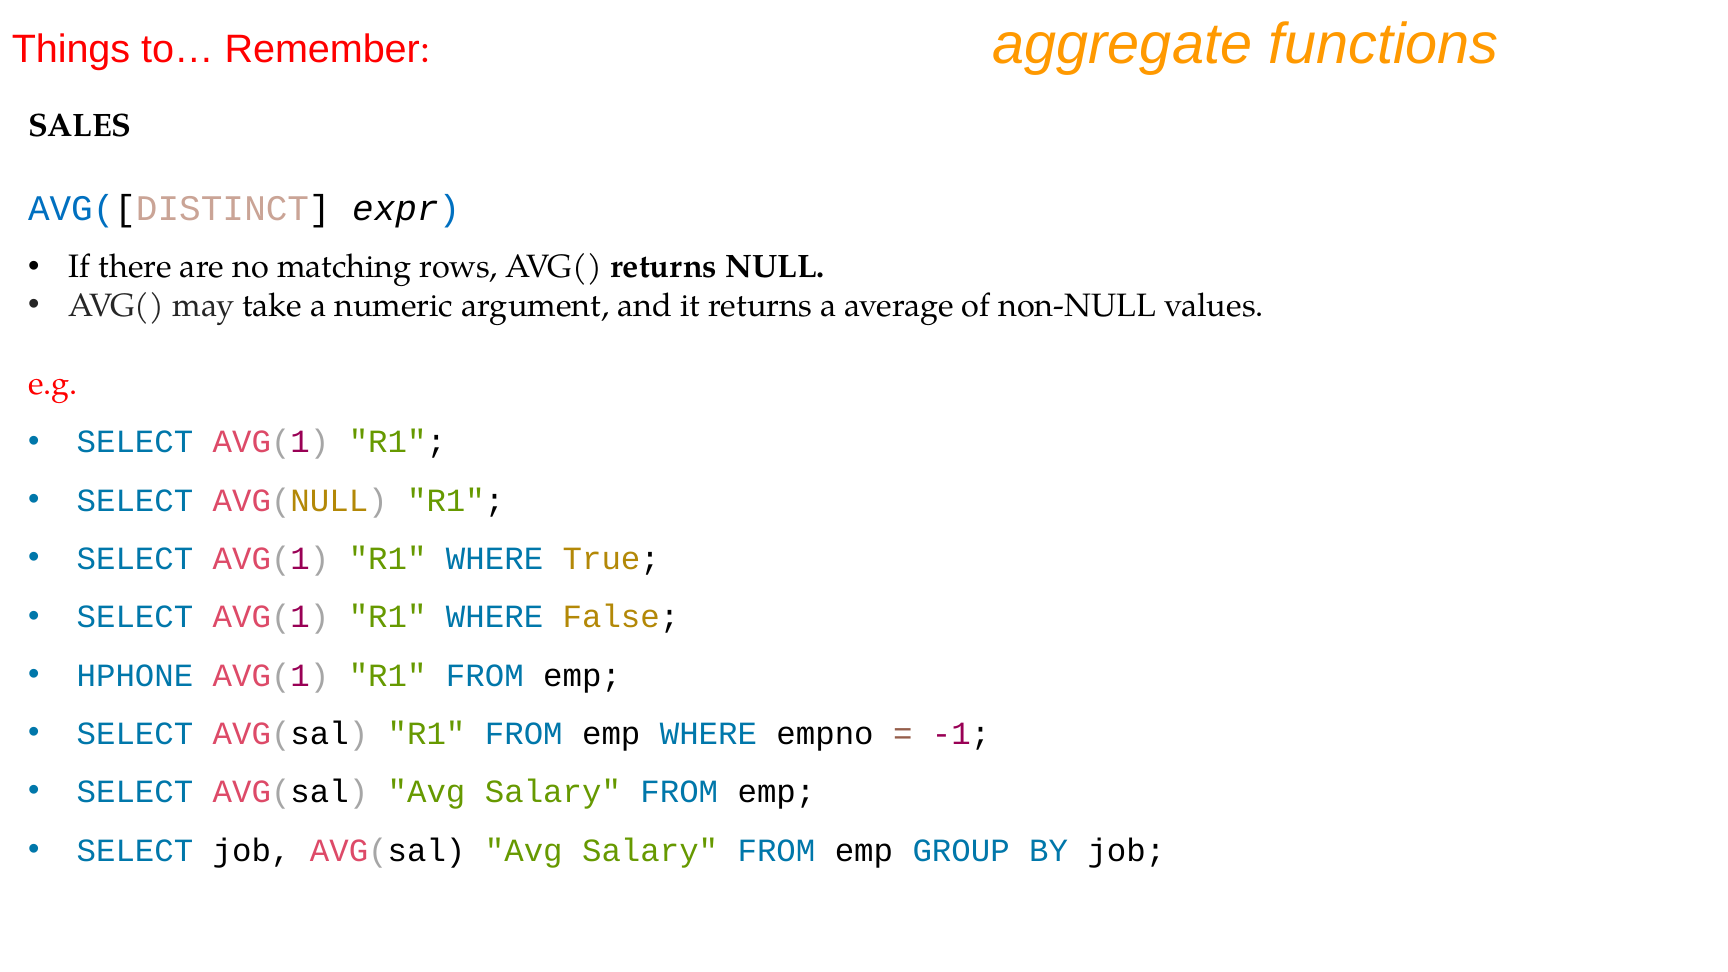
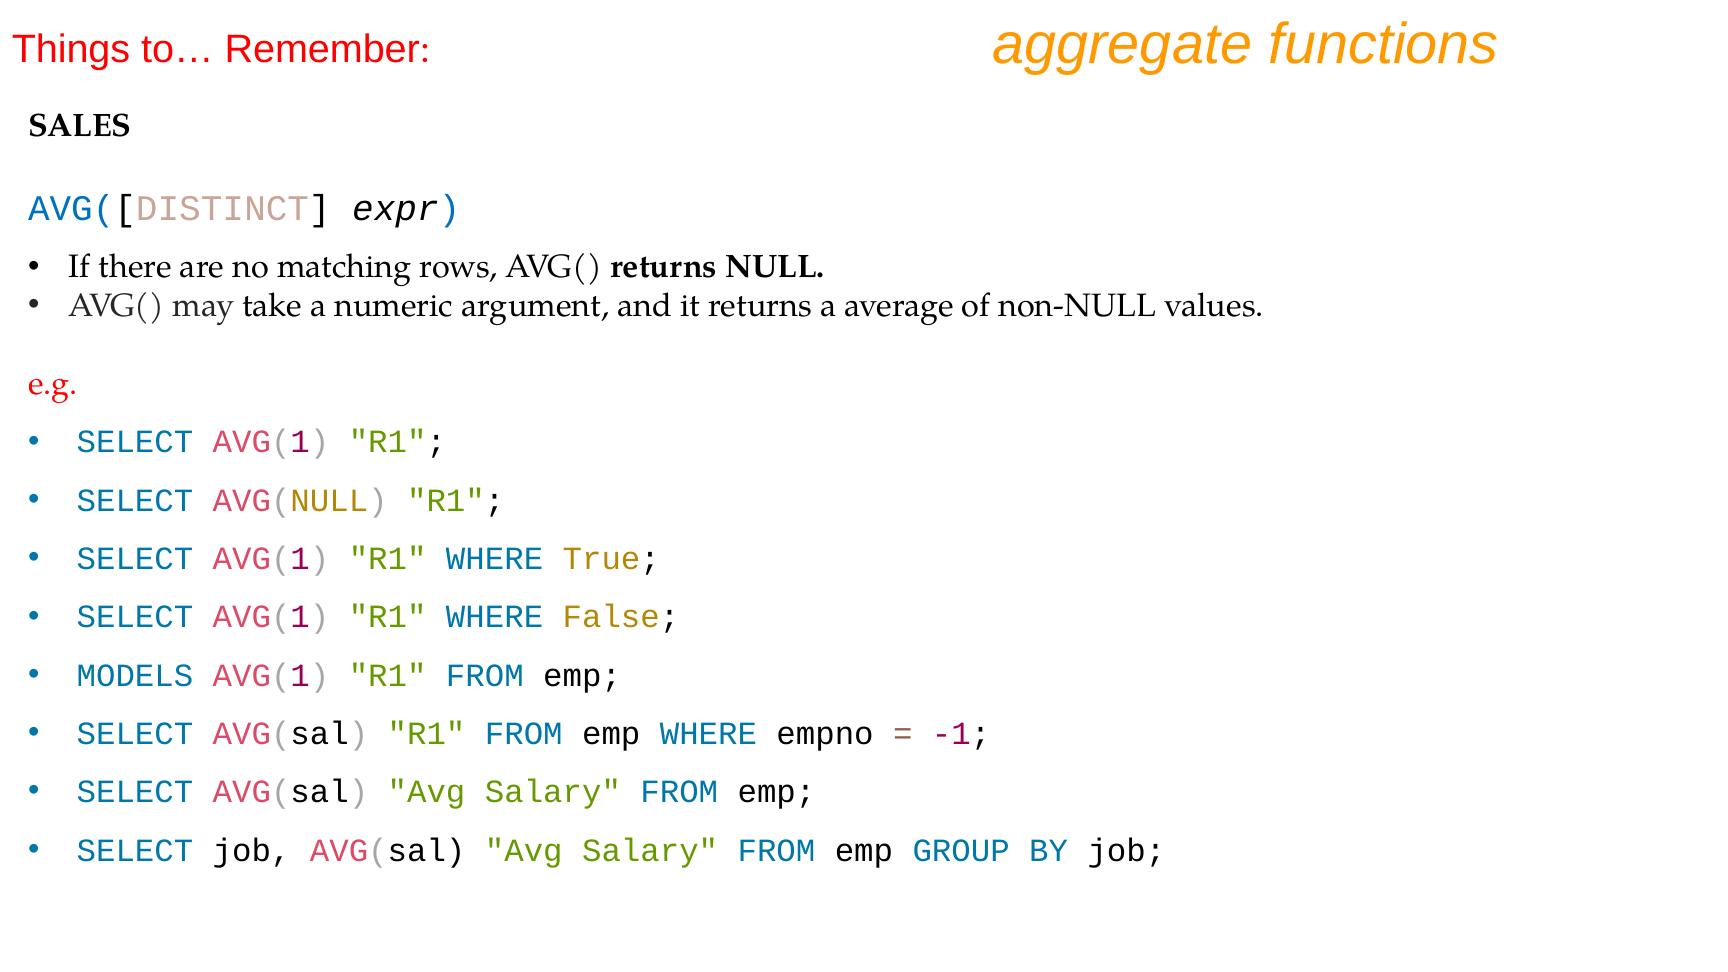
HPHONE: HPHONE -> MODELS
